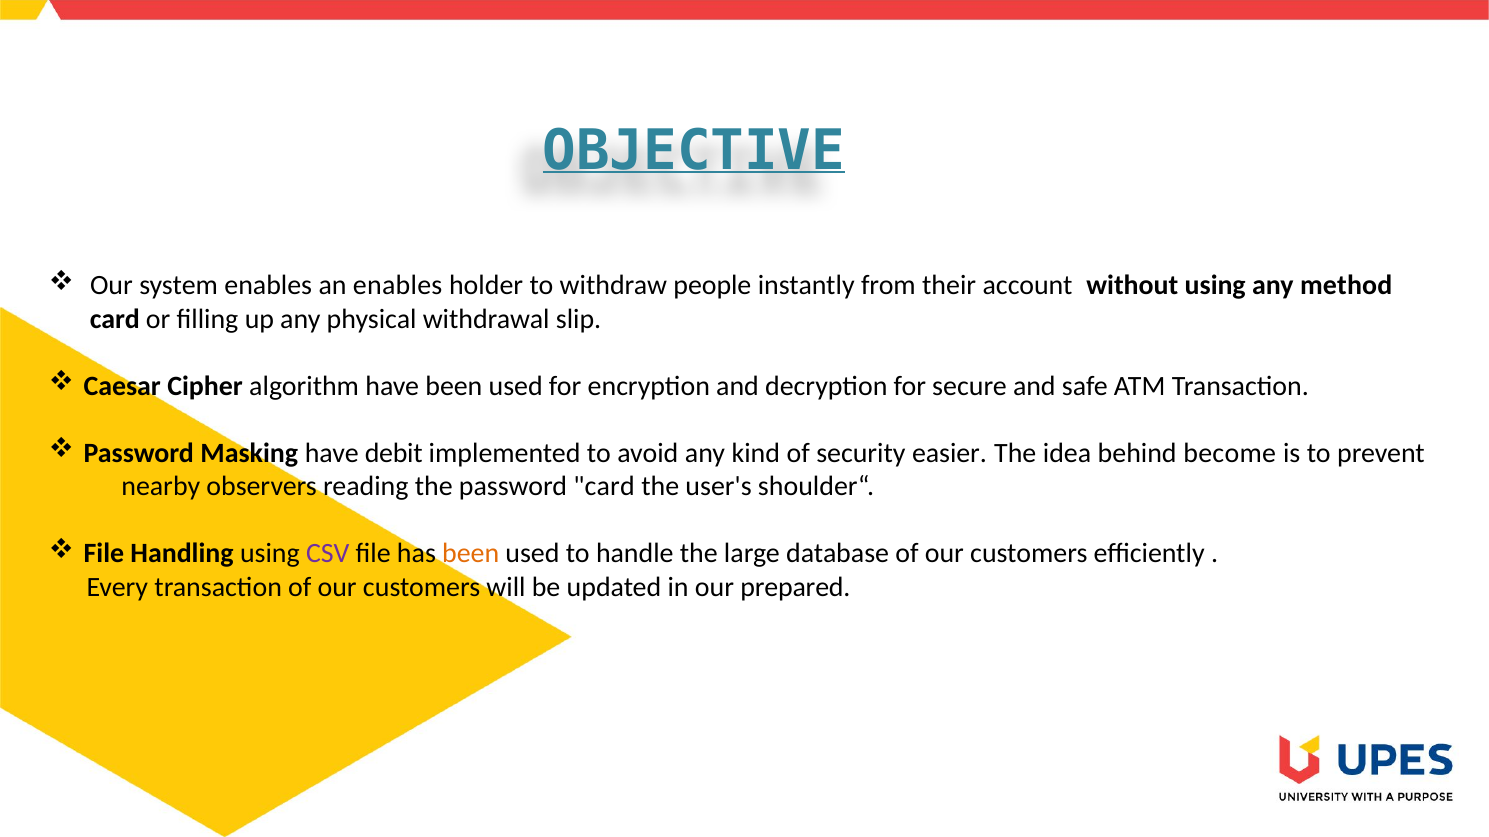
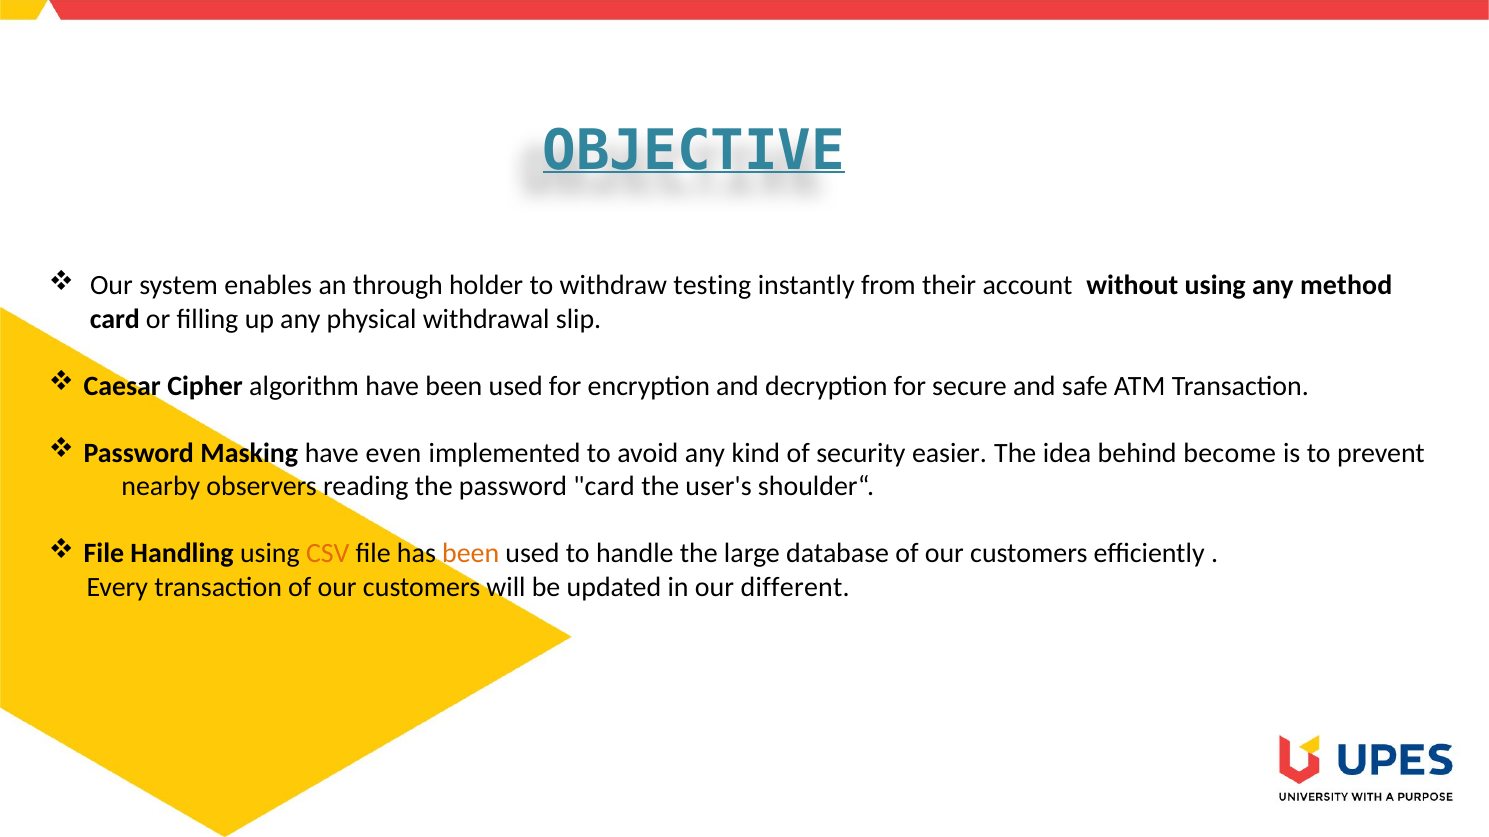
an enables: enables -> through
people: people -> testing
debit: debit -> even
CSV colour: purple -> orange
prepared: prepared -> different
